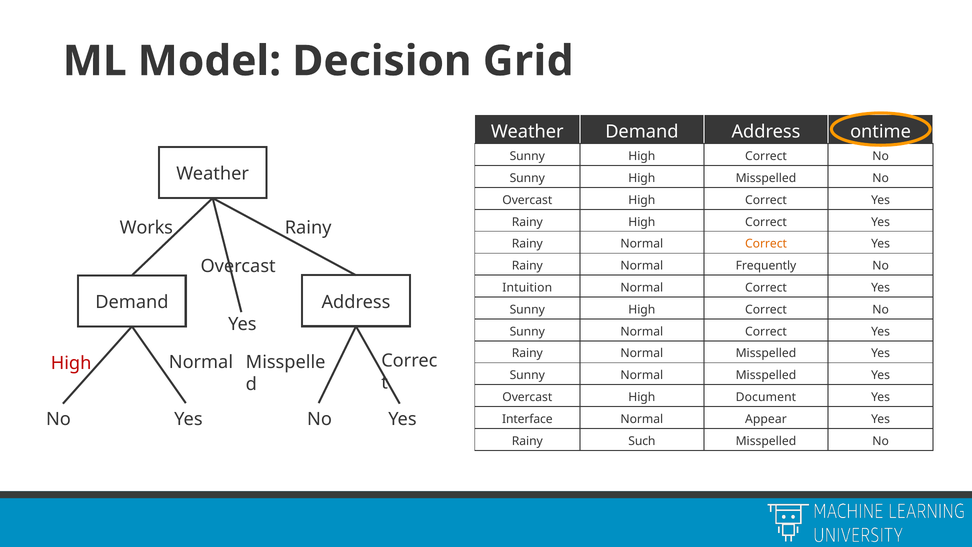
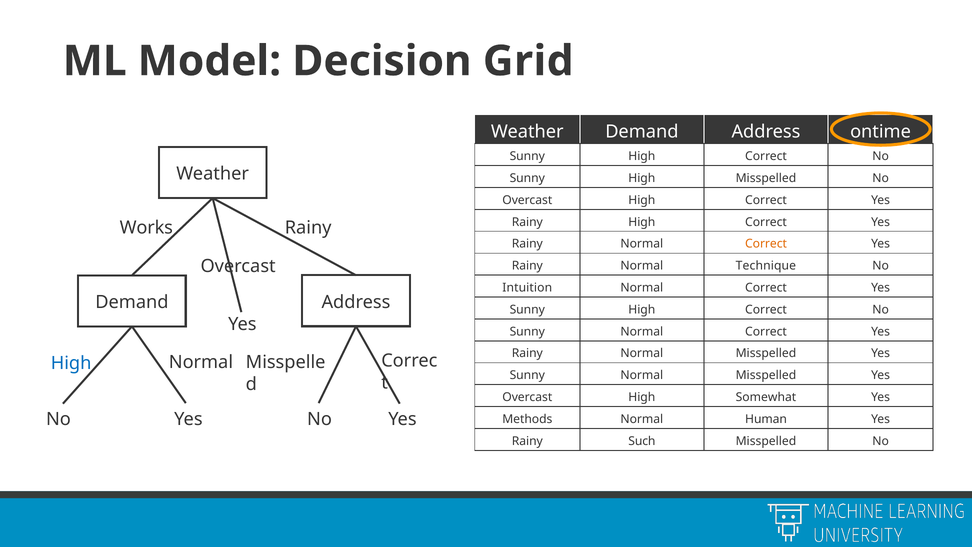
Frequently: Frequently -> Technique
High at (71, 363) colour: red -> blue
Document: Document -> Somewhat
Interface: Interface -> Methods
Appear: Appear -> Human
